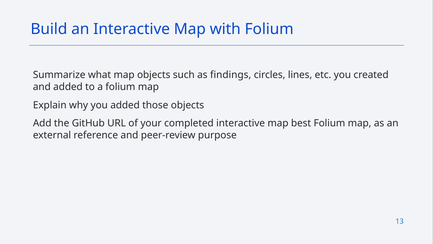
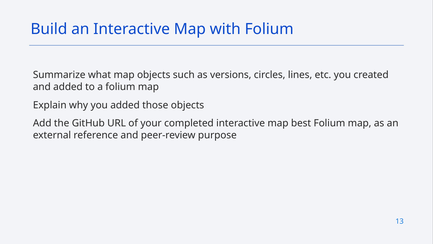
findings: findings -> versions
